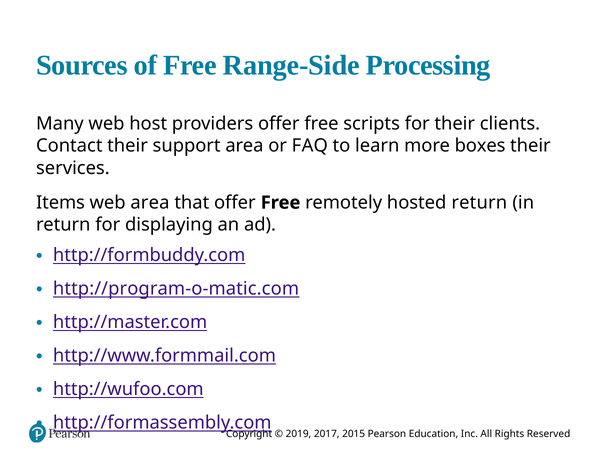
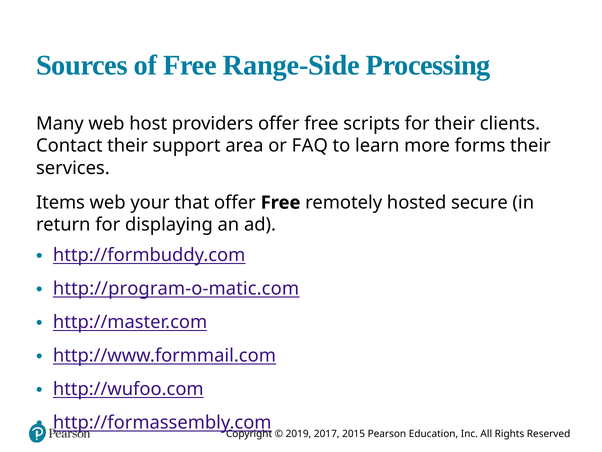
boxes: boxes -> forms
web area: area -> your
hosted return: return -> secure
